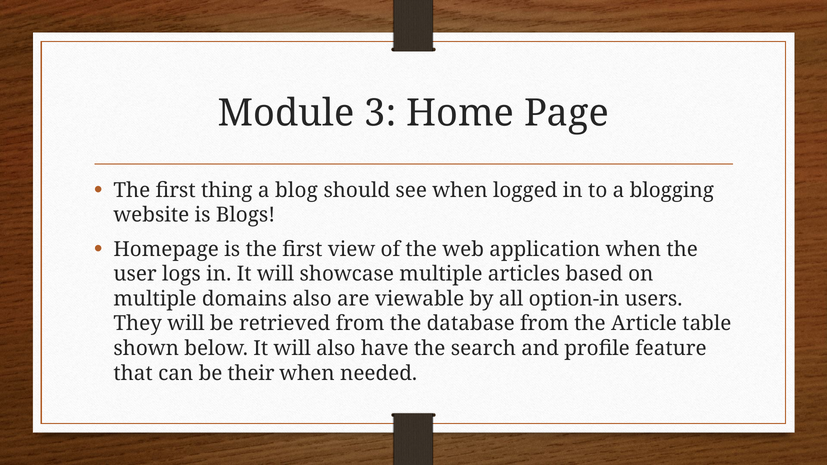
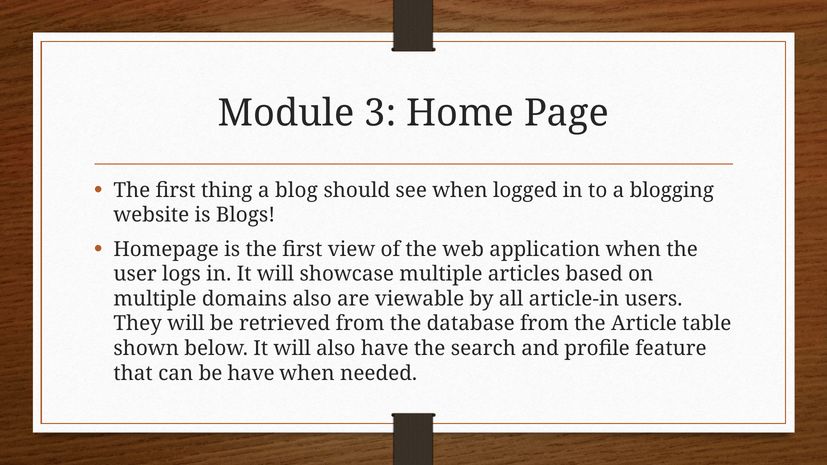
option-in: option-in -> article-in
be their: their -> have
